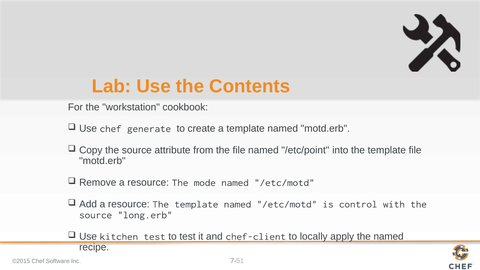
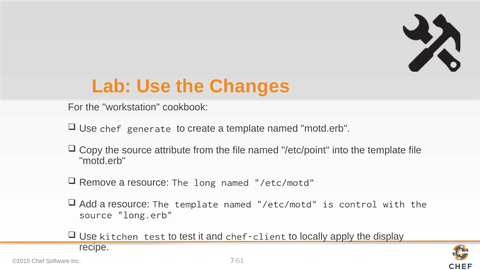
Contents: Contents -> Changes
mode: mode -> long
the named: named -> display
